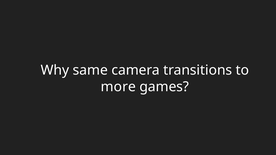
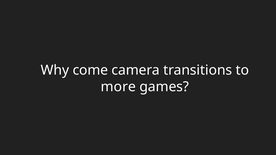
same: same -> come
